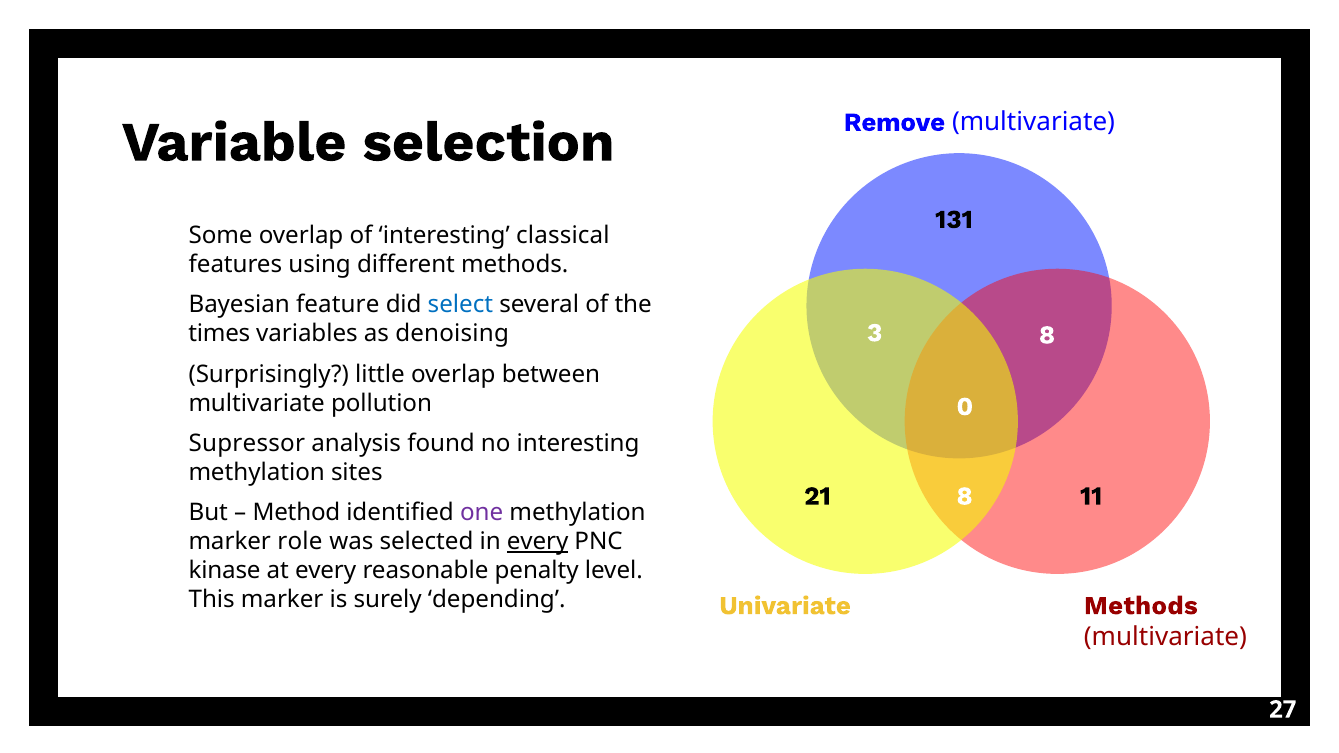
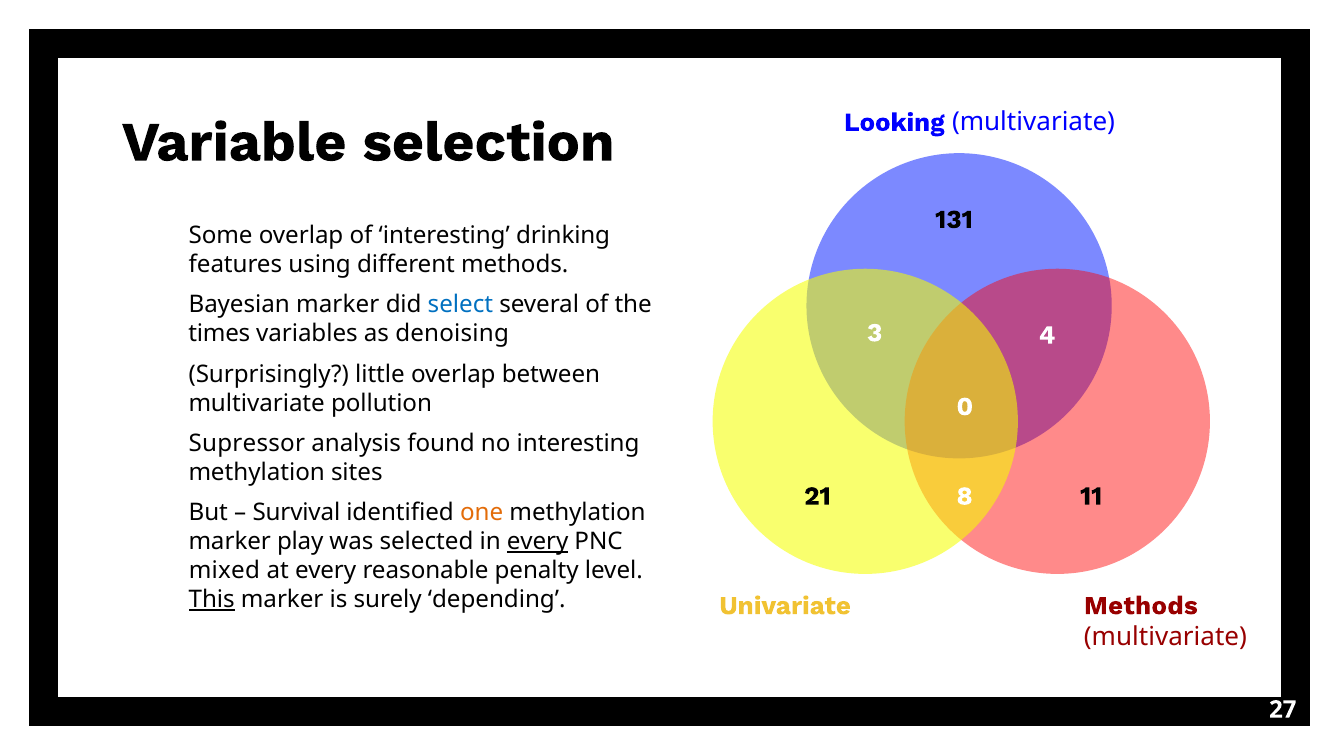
Remove: Remove -> Looking
classical: classical -> drinking
Bayesian feature: feature -> marker
3 8: 8 -> 4
Method: Method -> Survival
one colour: purple -> orange
role: role -> play
kinase: kinase -> mixed
This underline: none -> present
